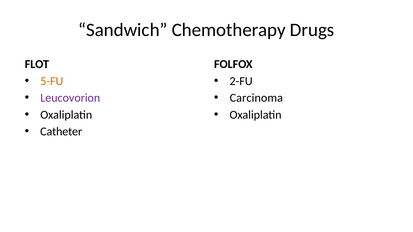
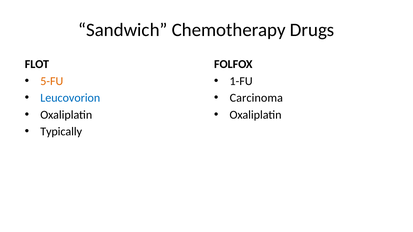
2-FU: 2-FU -> 1-FU
Leucovorion colour: purple -> blue
Catheter: Catheter -> Typically
